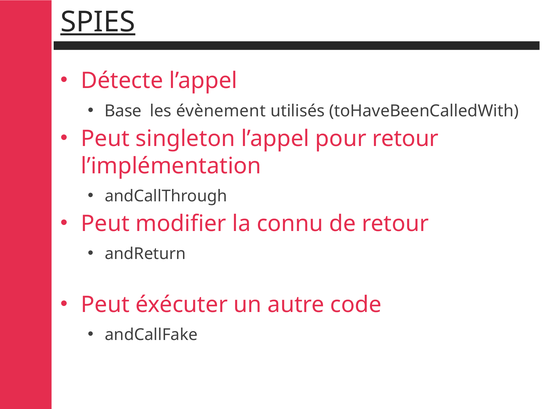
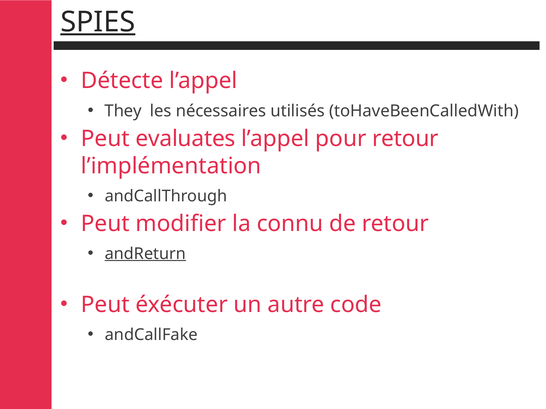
Base: Base -> They
évènement: évènement -> nécessaires
singleton: singleton -> evaluates
andReturn underline: none -> present
